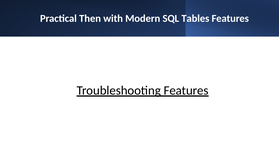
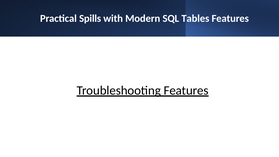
Then: Then -> Spills
